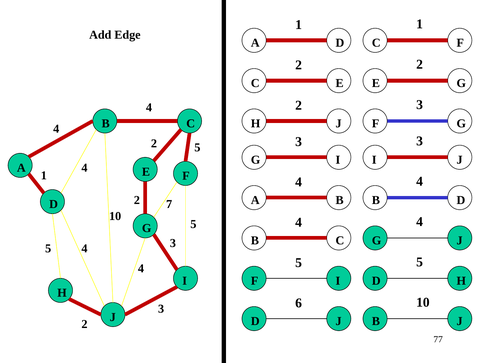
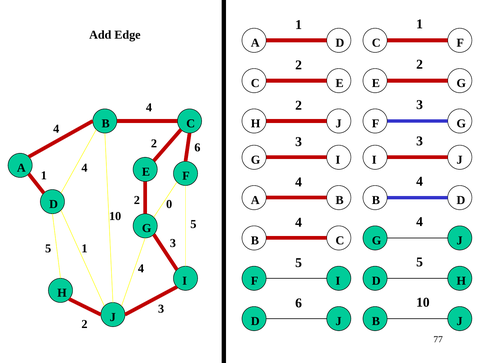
5 at (197, 148): 5 -> 6
7: 7 -> 0
4 at (84, 248): 4 -> 1
